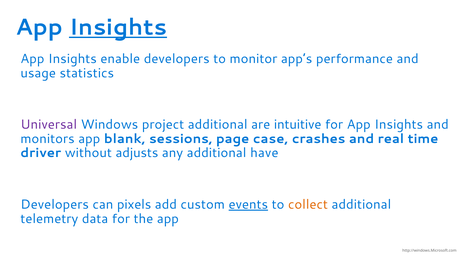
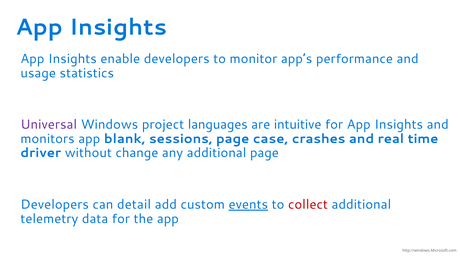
Insights at (118, 27) underline: present -> none
project additional: additional -> languages
adjusts: adjusts -> change
additional have: have -> page
pixels: pixels -> detail
collect colour: orange -> red
